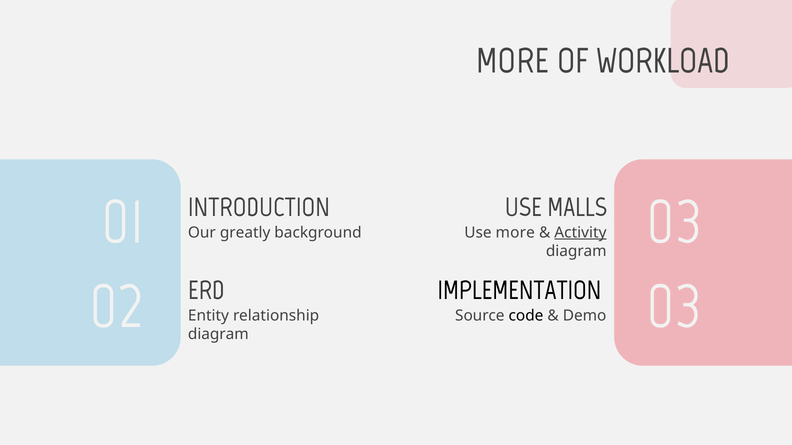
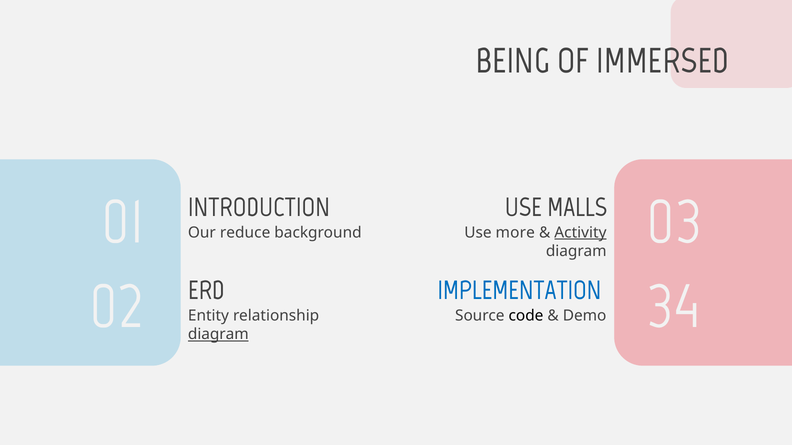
MORE at (513, 61): MORE -> BEING
WORKLOAD: WORKLOAD -> IMMERSED
greatly: greatly -> reduce
02 03: 03 -> 34
IMPLEMENTATION colour: black -> blue
diagram at (218, 335) underline: none -> present
